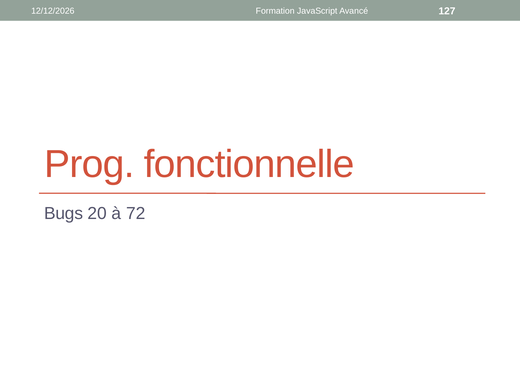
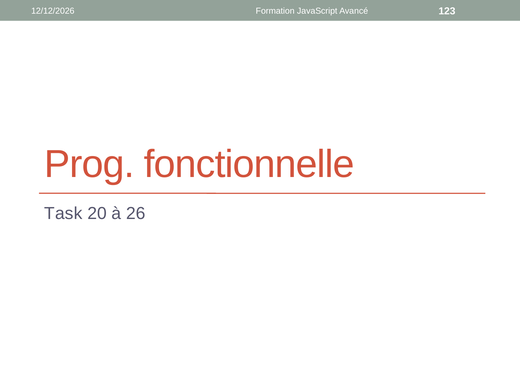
127: 127 -> 123
Bugs: Bugs -> Task
72: 72 -> 26
